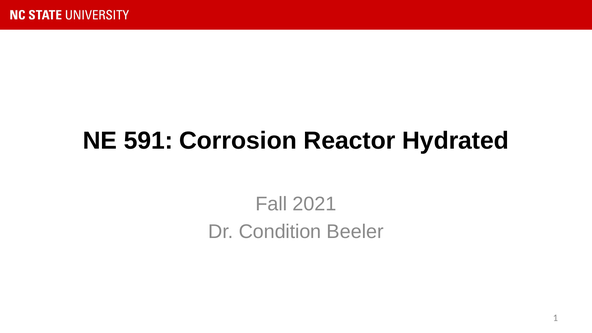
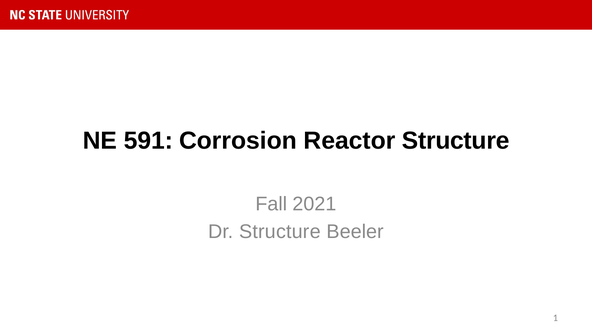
Reactor Hydrated: Hydrated -> Structure
Dr Condition: Condition -> Structure
